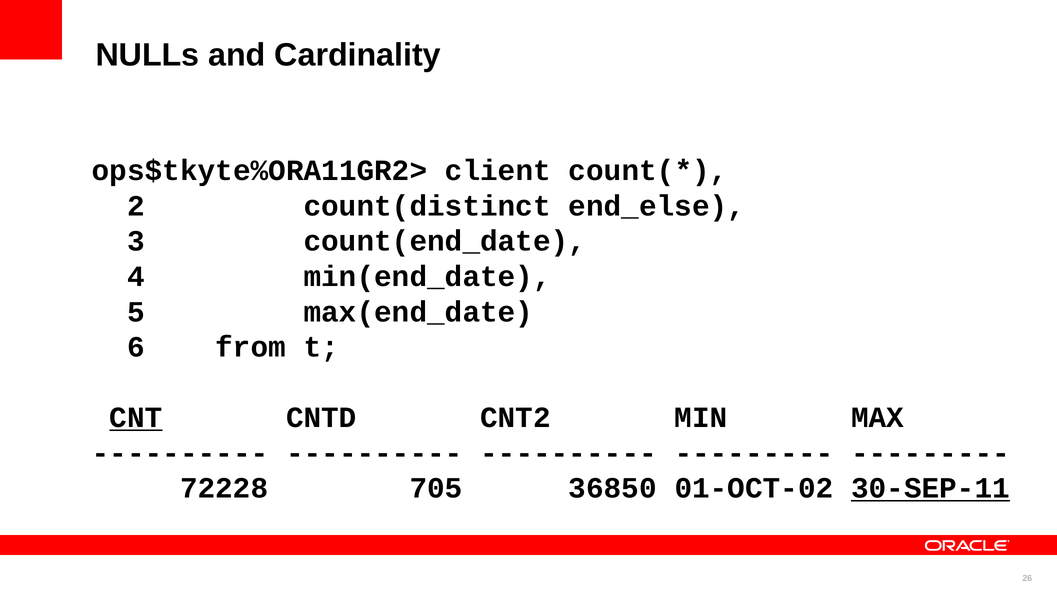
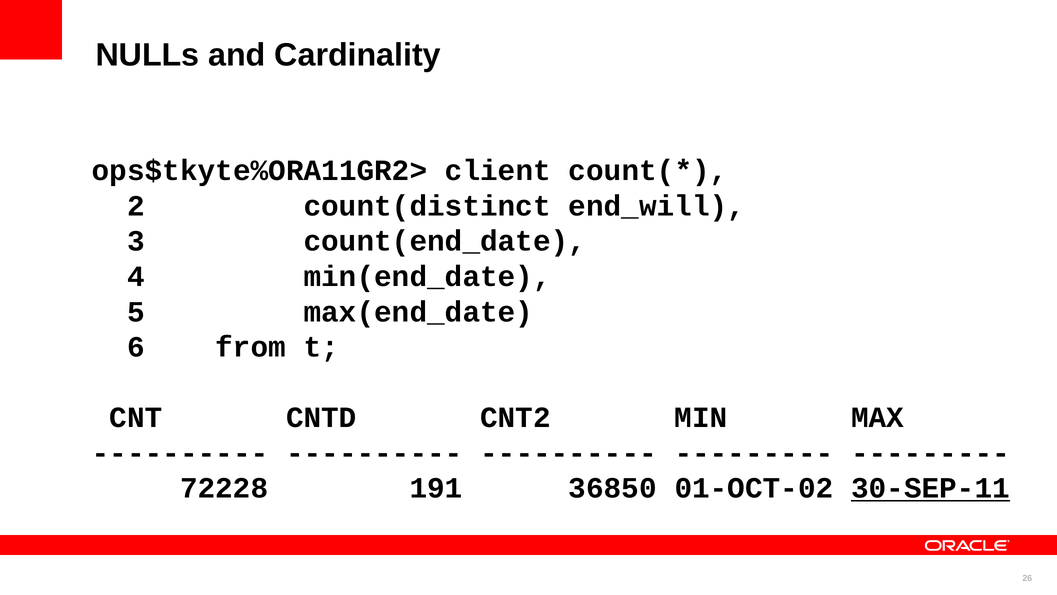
end_else: end_else -> end_will
CNT underline: present -> none
705: 705 -> 191
